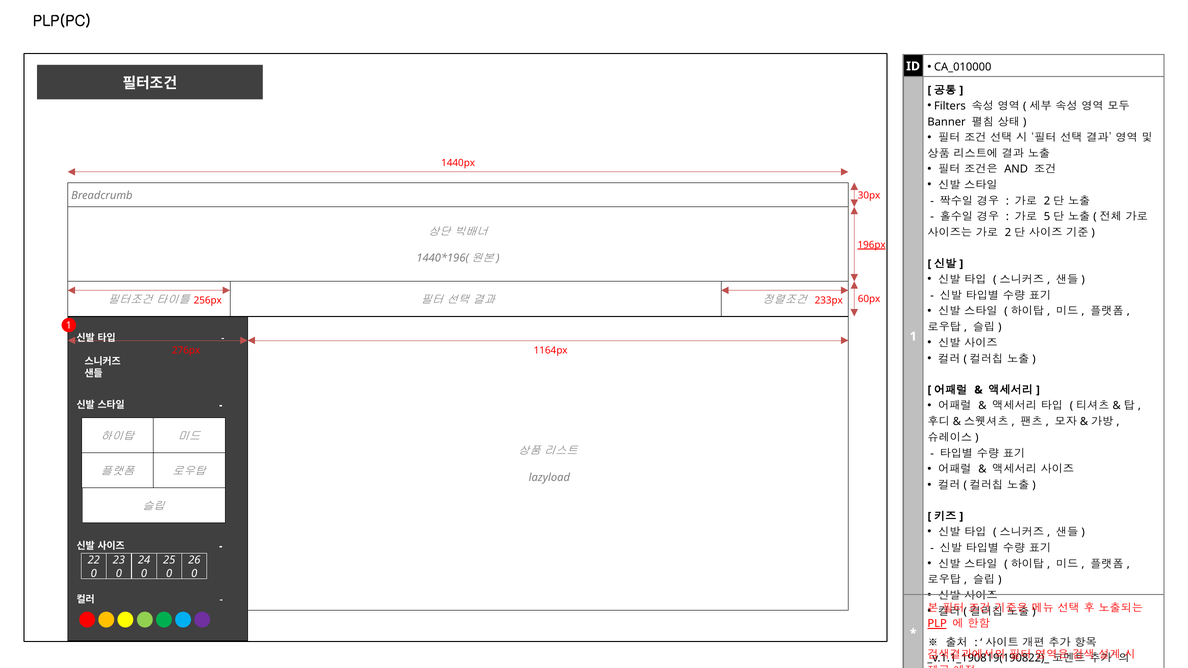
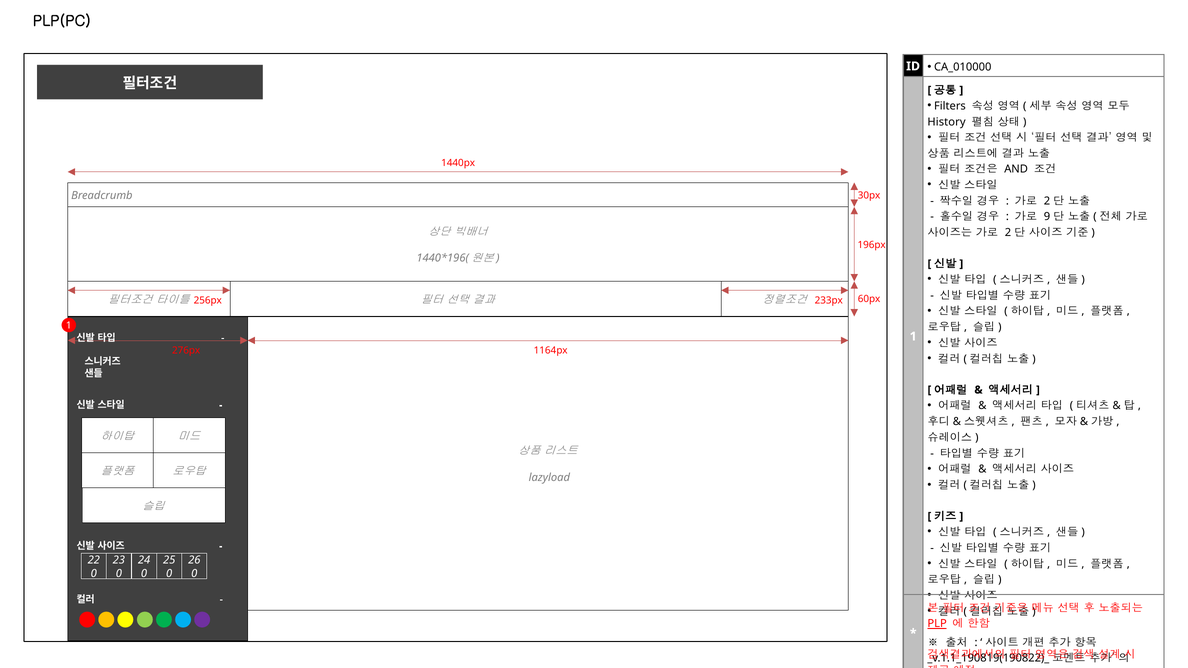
Banner: Banner -> History
5: 5 -> 9
196px underline: present -> none
